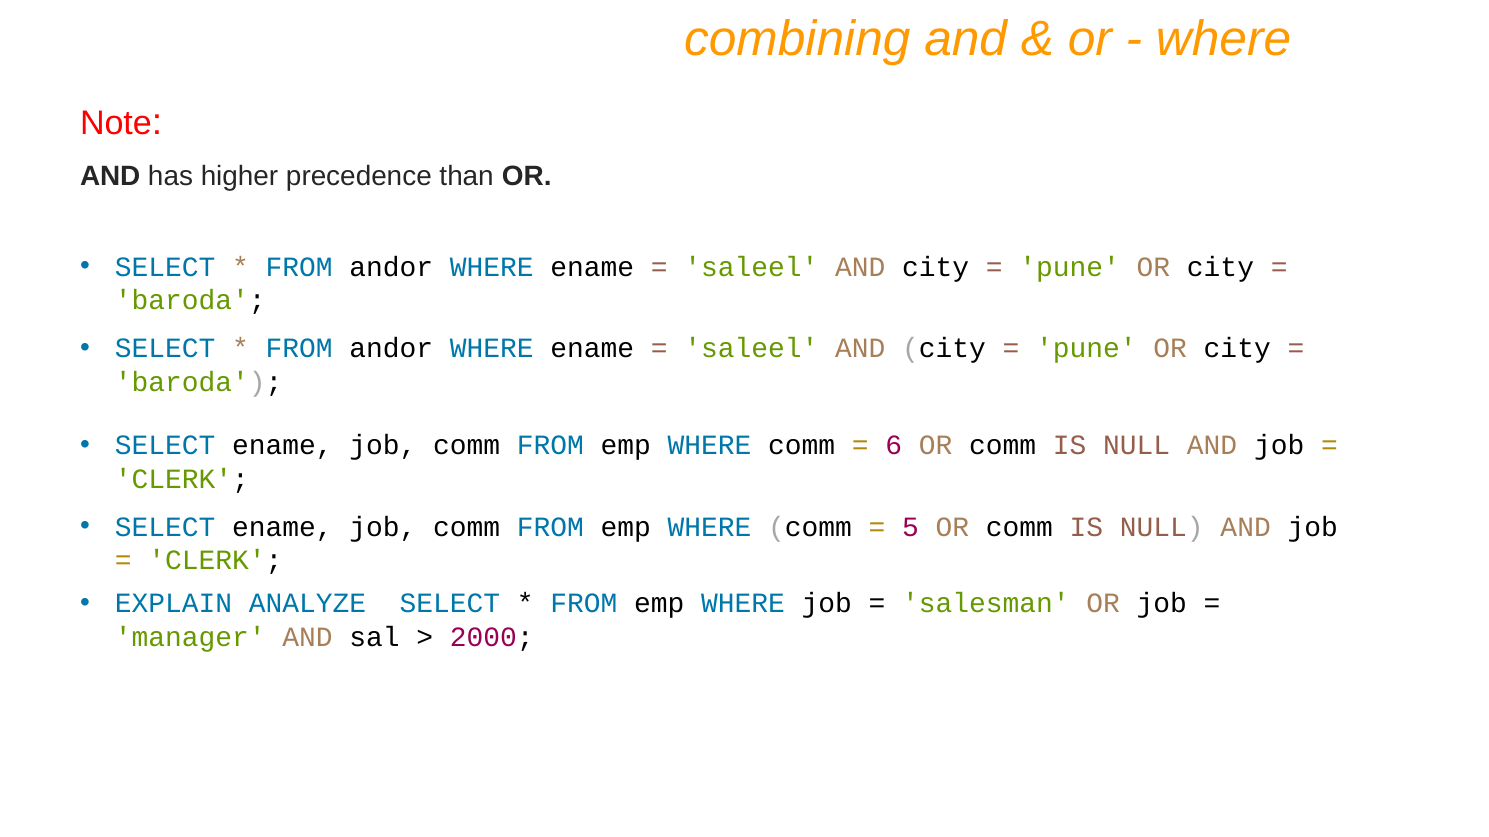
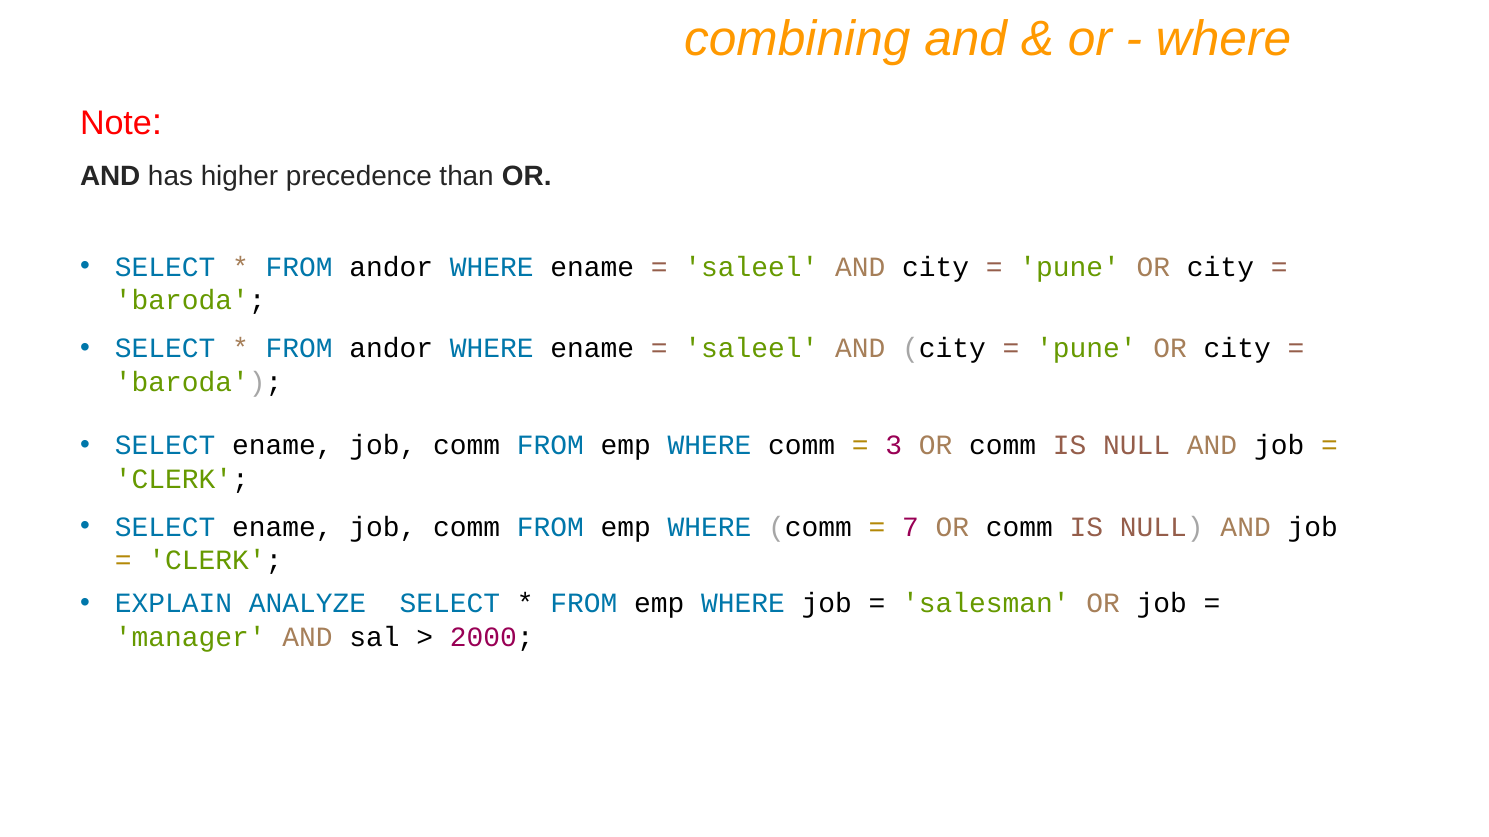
6: 6 -> 3
5: 5 -> 7
